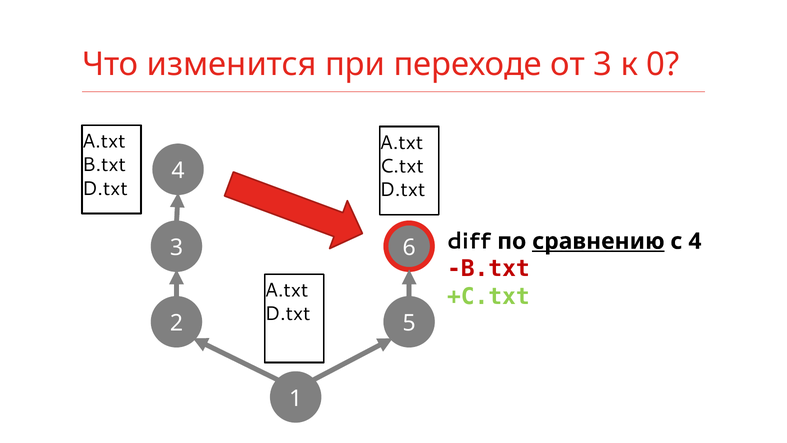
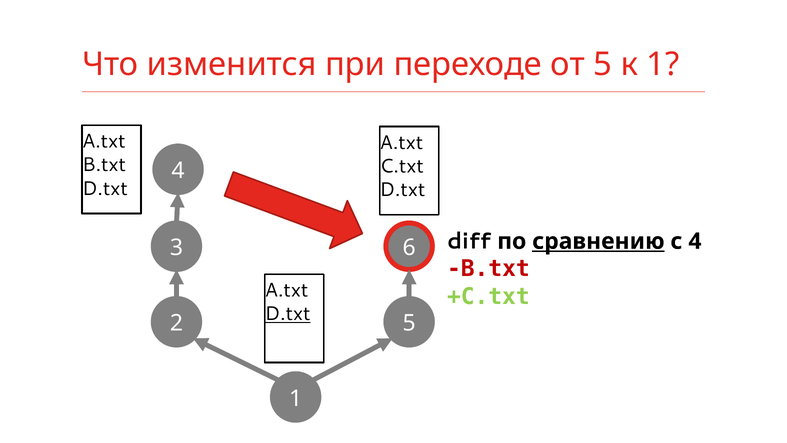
от 3: 3 -> 5
к 0: 0 -> 1
D.txt at (288, 314) underline: none -> present
